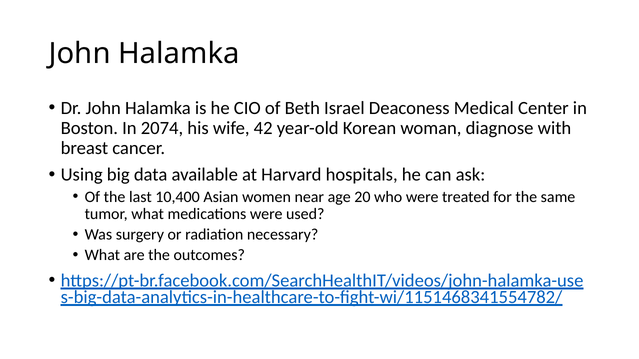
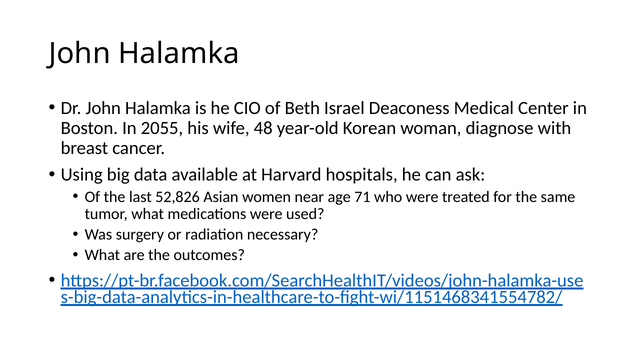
2074: 2074 -> 2055
42: 42 -> 48
10,400: 10,400 -> 52,826
20: 20 -> 71
